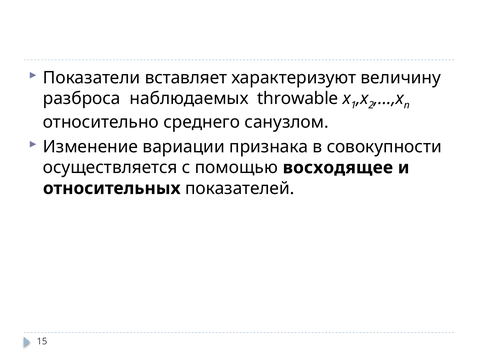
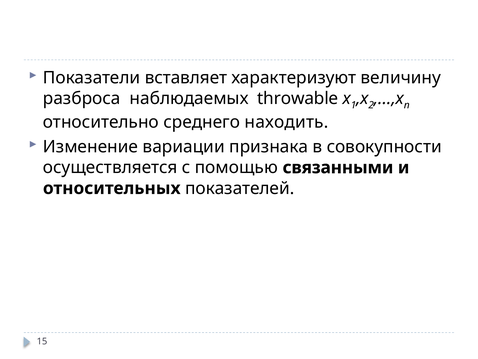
санузлом: санузлом -> находить
восходящее: восходящее -> связанными
